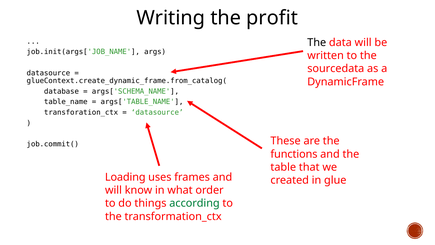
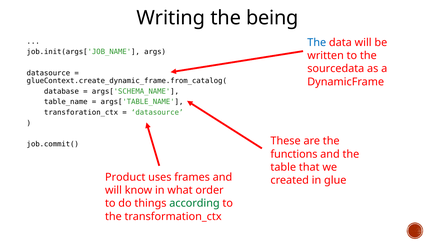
profit: profit -> being
The at (317, 43) colour: black -> blue
Loading: Loading -> Product
